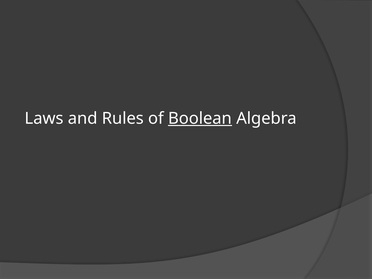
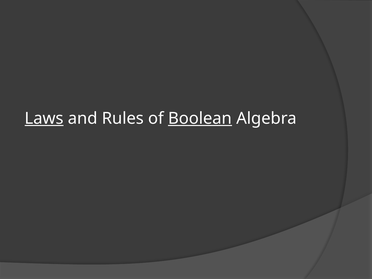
Laws underline: none -> present
